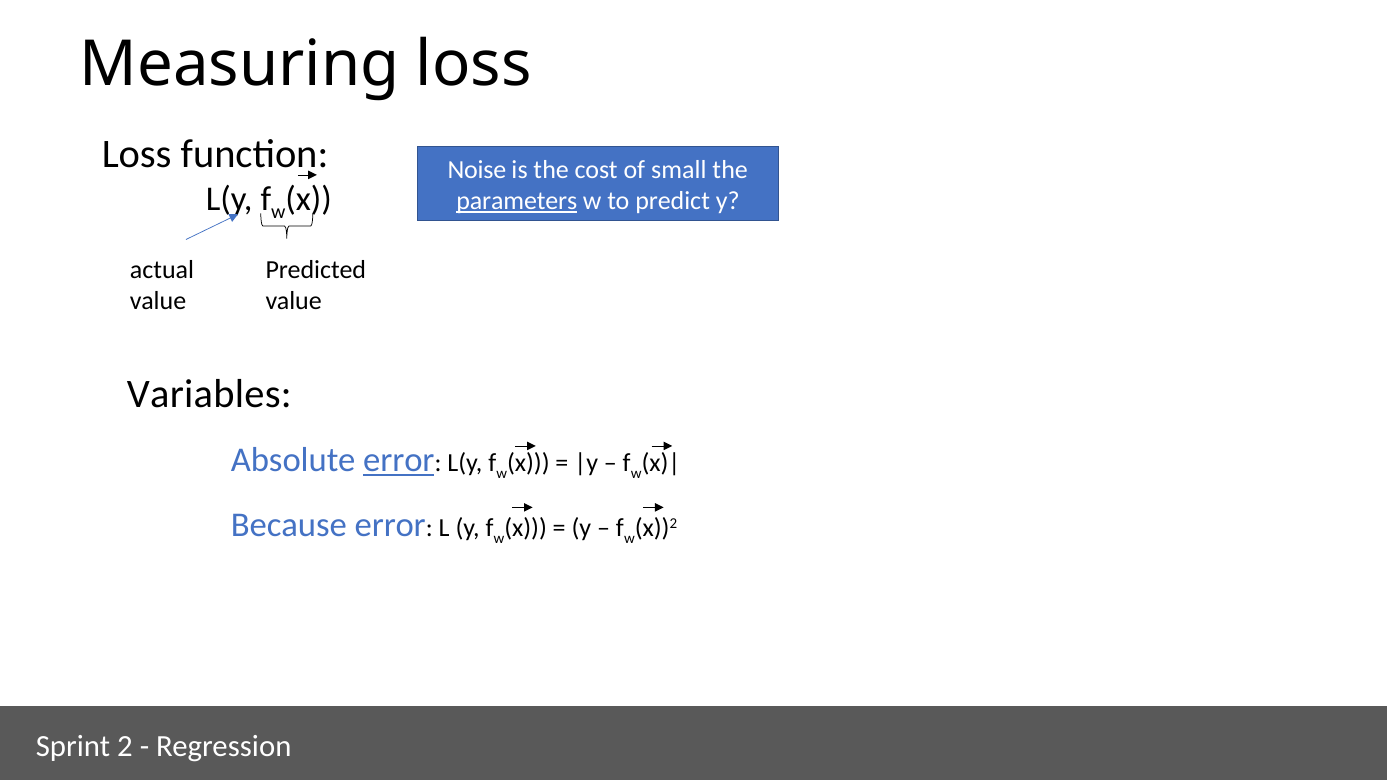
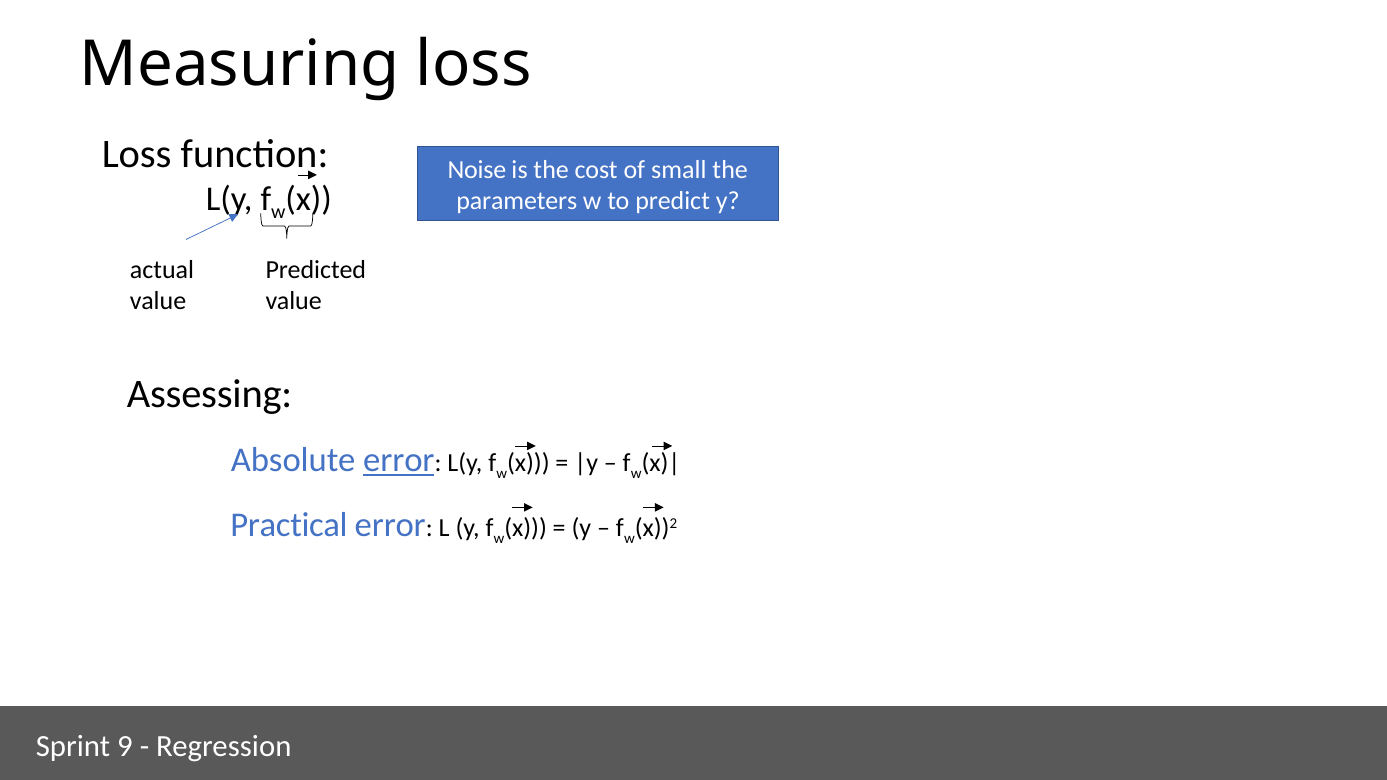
parameters underline: present -> none
Variables: Variables -> Assessing
Because: Because -> Practical
2: 2 -> 9
